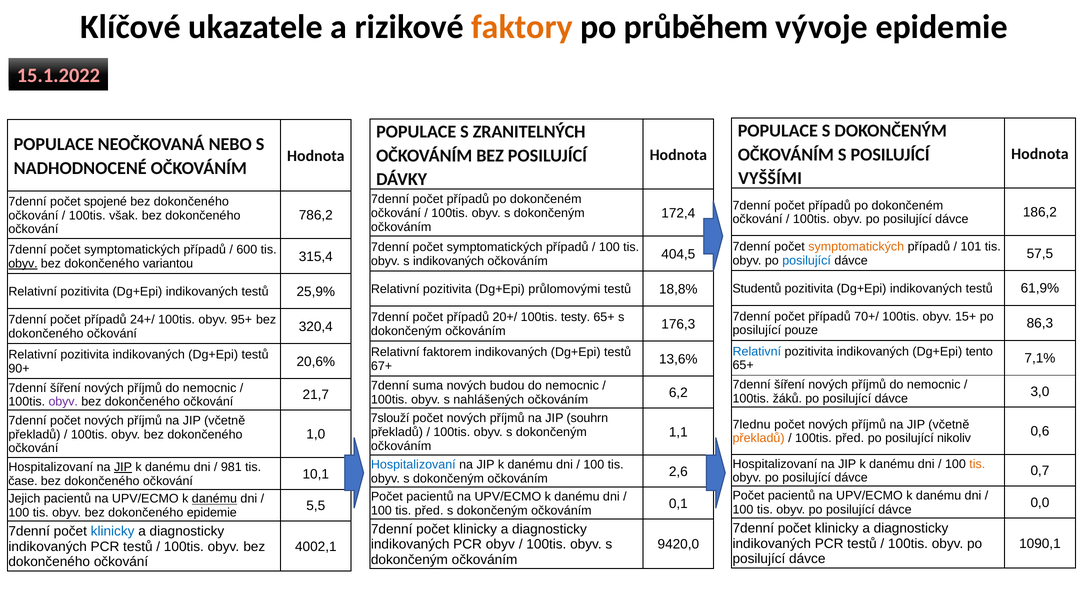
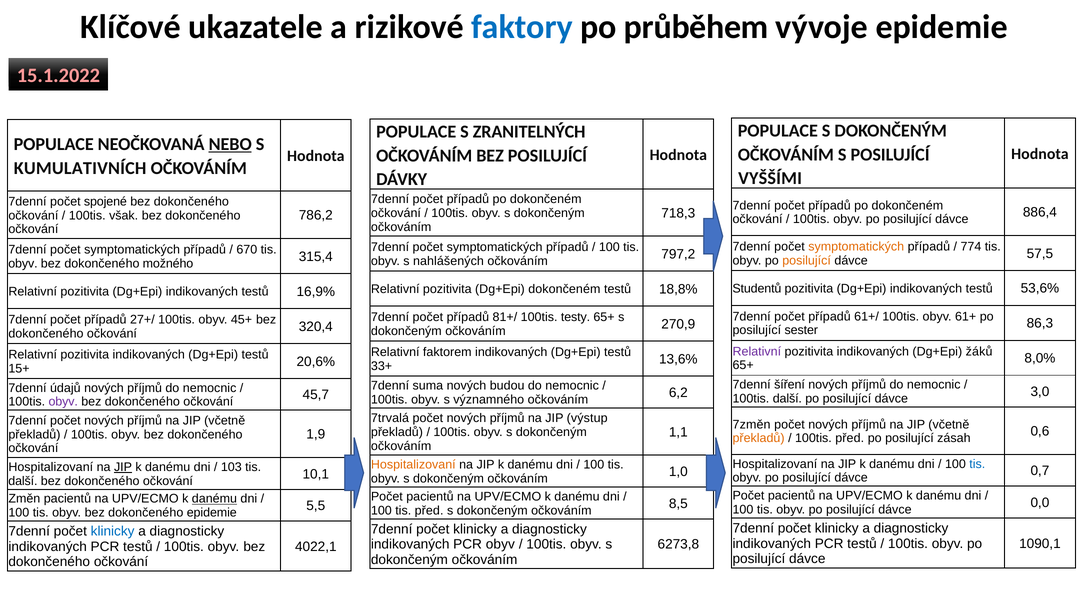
faktory colour: orange -> blue
NEBO underline: none -> present
NADHODNOCENÉ: NADHODNOCENÉ -> KUMULATIVNÍCH
186,2: 186,2 -> 886,4
172,4: 172,4 -> 718,3
101: 101 -> 774
600: 600 -> 670
404,5: 404,5 -> 797,2
posilující at (807, 260) colour: blue -> orange
s indikovaných: indikovaných -> nahlášených
obyv at (23, 263) underline: present -> none
variantou: variantou -> možného
61,9%: 61,9% -> 53,6%
Dg+Epi průlomovými: průlomovými -> dokončeném
25,9%: 25,9% -> 16,9%
70+/: 70+/ -> 61+/
15+: 15+ -> 61+
20+/: 20+/ -> 81+/
24+/: 24+/ -> 27+/
95+: 95+ -> 45+
176,3: 176,3 -> 270,9
pouze: pouze -> sester
Relativní at (757, 351) colour: blue -> purple
tento: tento -> žáků
7,1%: 7,1% -> 8,0%
67+: 67+ -> 33+
90+: 90+ -> 15+
šíření at (65, 388): šíření -> údajů
21,7: 21,7 -> 45,7
100tis žáků: žáků -> další
nahlášených: nahlášených -> významného
7slouží: 7slouží -> 7trvalá
souhrn: souhrn -> výstup
7lednu: 7lednu -> 7změn
1,0: 1,0 -> 1,9
nikoliv: nikoliv -> zásah
tis at (977, 464) colour: orange -> blue
Hospitalizovaní at (413, 464) colour: blue -> orange
981: 981 -> 103
2,6: 2,6 -> 1,0
čase at (23, 481): čase -> další
Jejich: Jejich -> Změn
0,1: 0,1 -> 8,5
9420,0: 9420,0 -> 6273,8
4002,1: 4002,1 -> 4022,1
